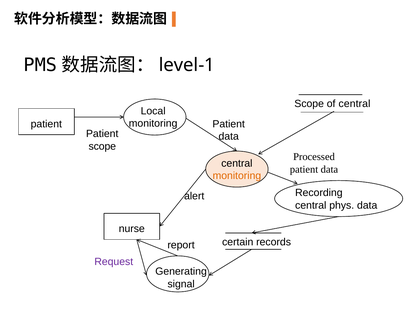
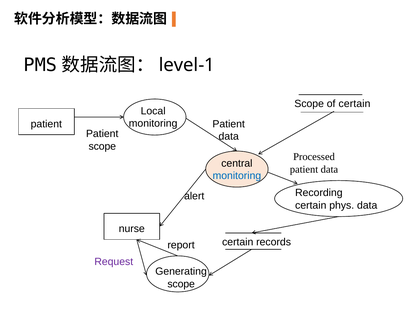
of central: central -> certain
monitoring at (237, 176) colour: orange -> blue
central at (311, 206): central -> certain
signal at (181, 285): signal -> scope
